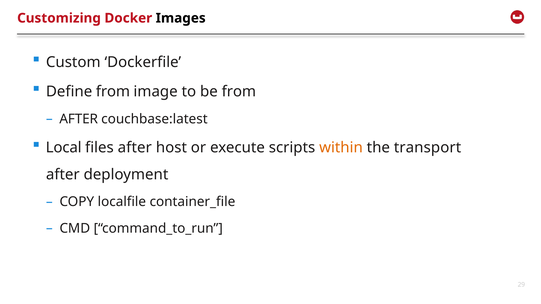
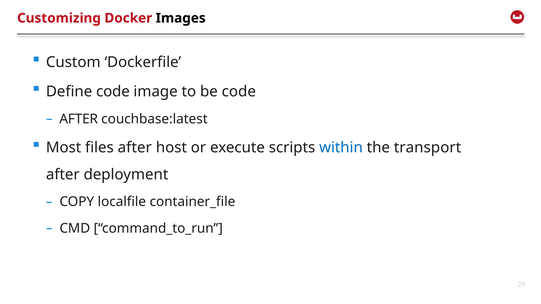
Define from: from -> code
be from: from -> code
Local: Local -> Most
within colour: orange -> blue
